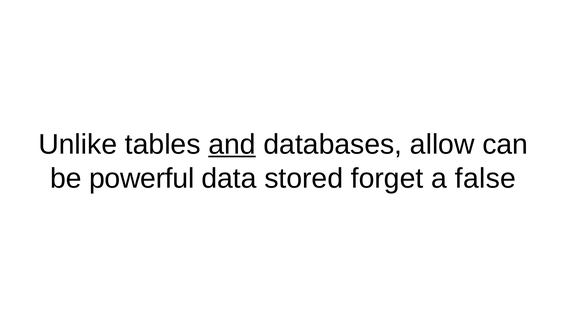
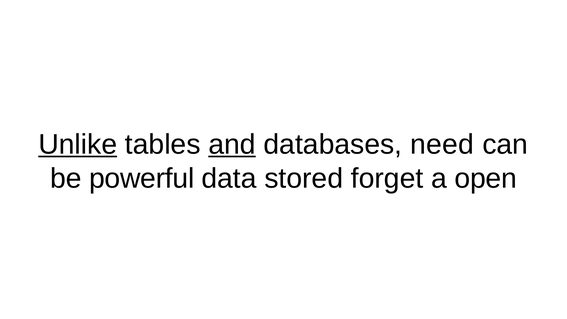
Unlike underline: none -> present
allow: allow -> need
false: false -> open
